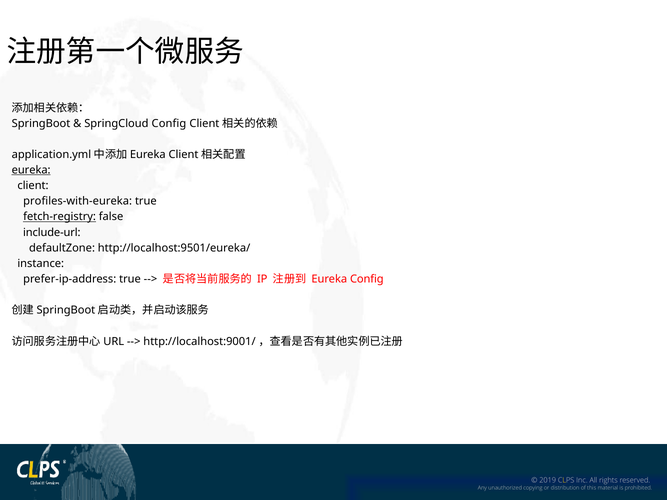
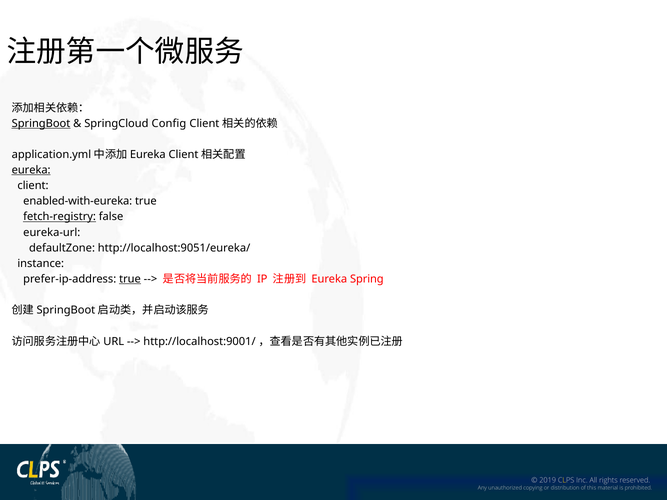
SpringBoot underline: none -> present
profiles-with-eureka: profiles-with-eureka -> enabled-with-eureka
include-url: include-url -> eureka-url
http://localhost:9501/eureka/: http://localhost:9501/eureka/ -> http://localhost:9051/eureka/
true at (130, 279) underline: none -> present
Eureka Config: Config -> Spring
